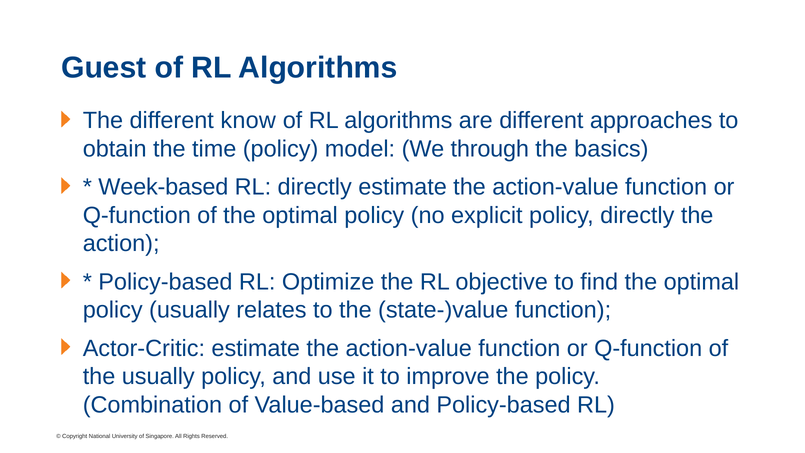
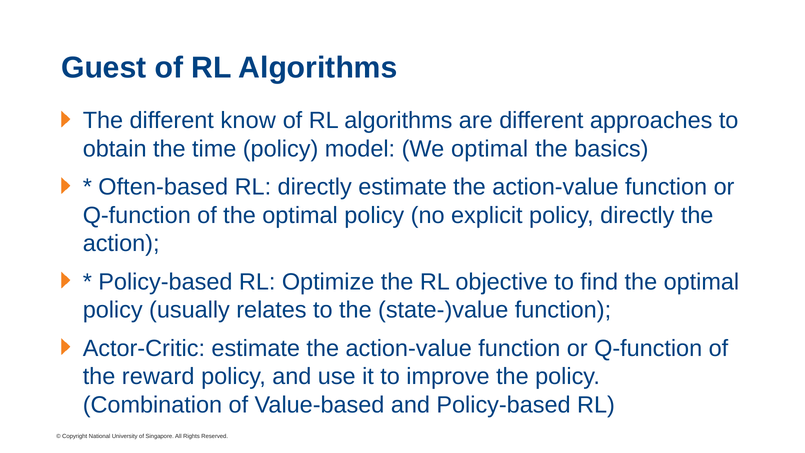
We through: through -> optimal
Week-based: Week-based -> Often-based
the usually: usually -> reward
